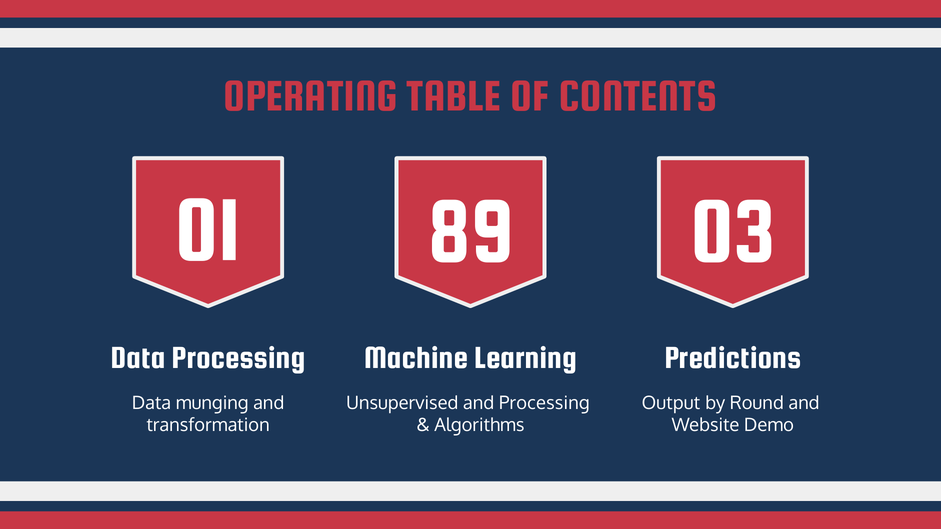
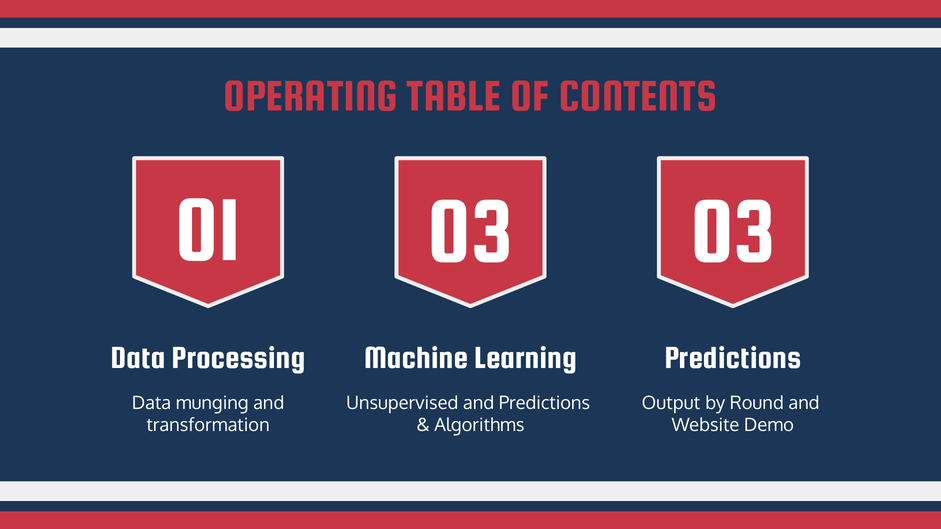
01 89: 89 -> 03
and Processing: Processing -> Predictions
